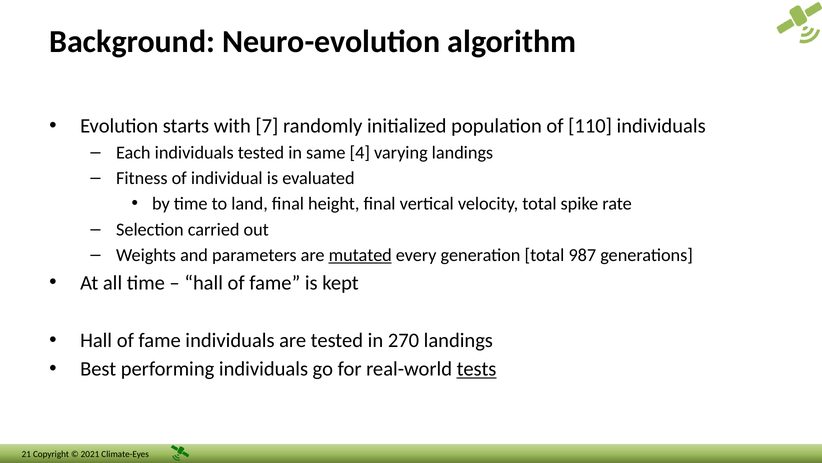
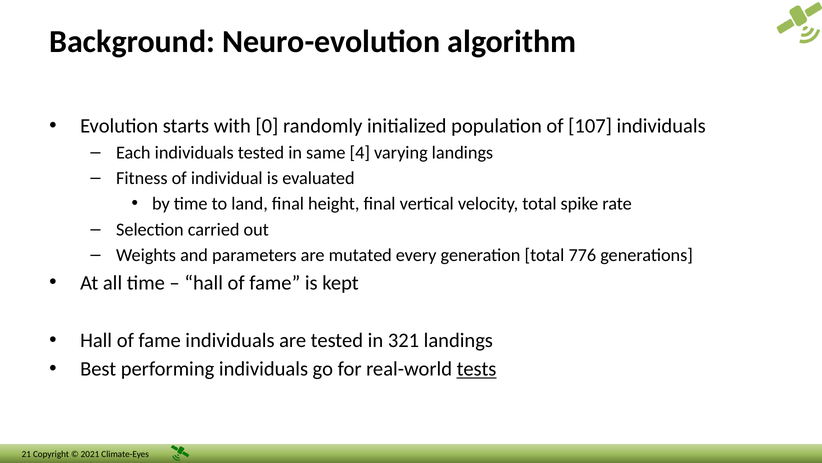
7: 7 -> 0
110: 110 -> 107
mutated underline: present -> none
987: 987 -> 776
270: 270 -> 321
